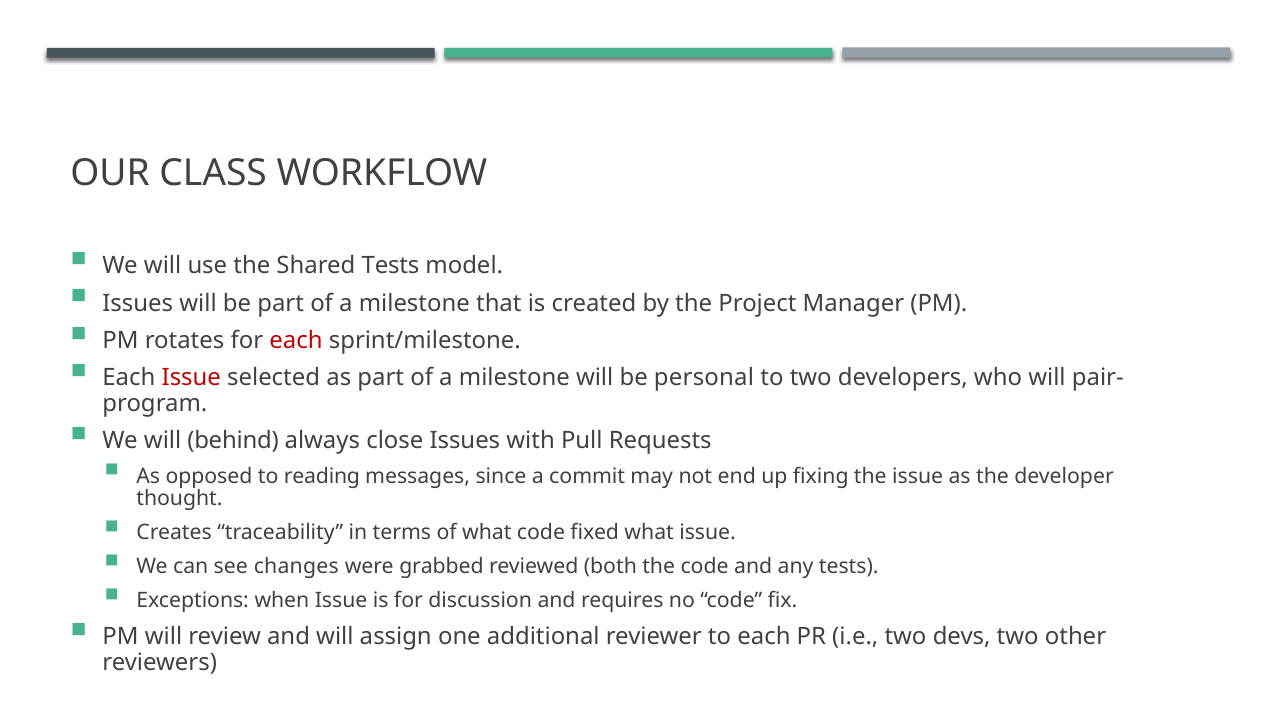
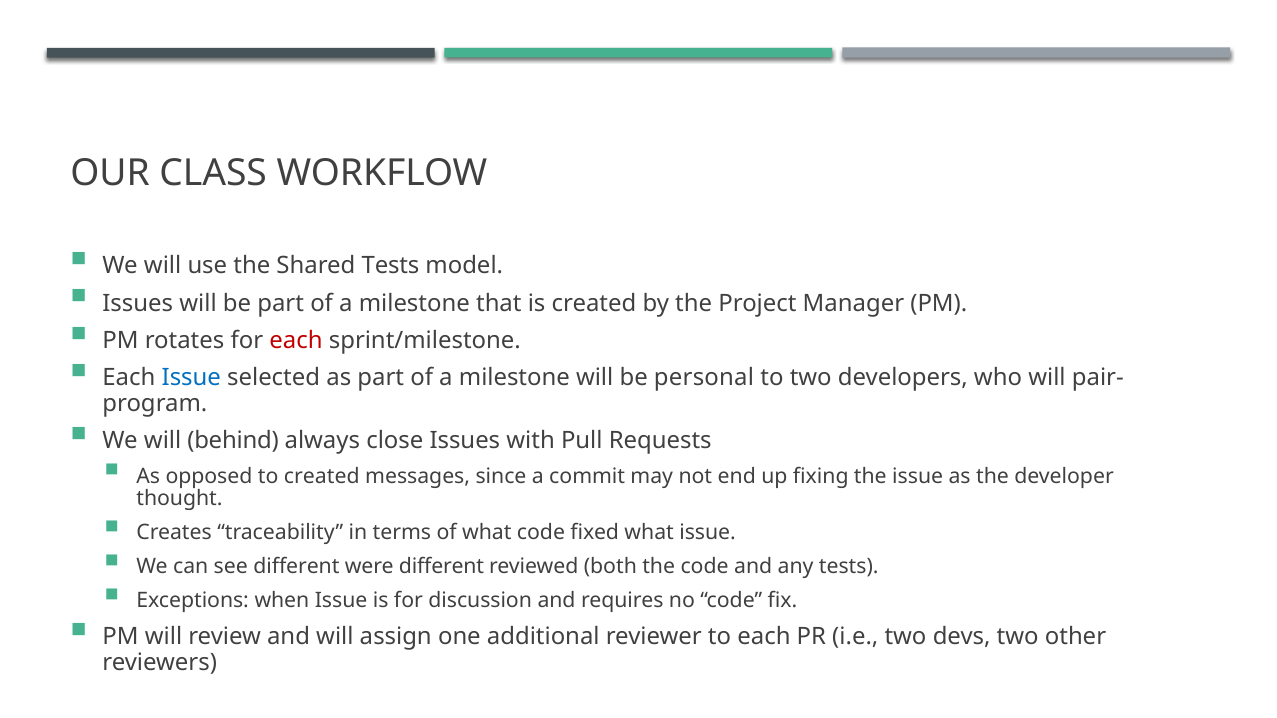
Issue at (191, 378) colour: red -> blue
to reading: reading -> created
see changes: changes -> different
were grabbed: grabbed -> different
